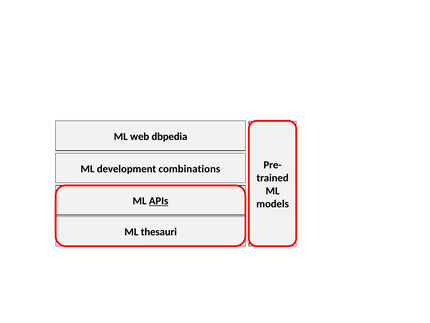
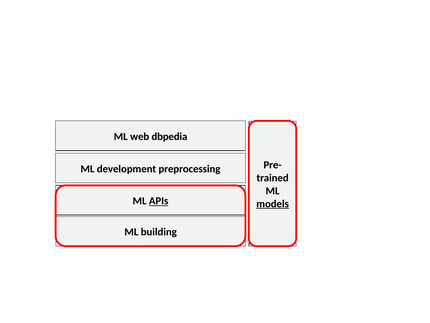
combinations: combinations -> preprocessing
models underline: none -> present
thesauri: thesauri -> building
